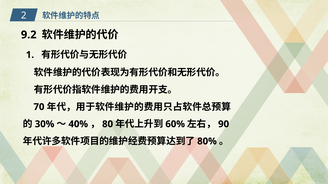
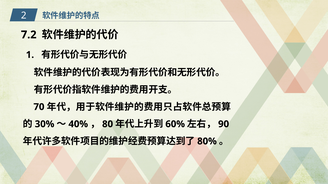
9.2: 9.2 -> 7.2
